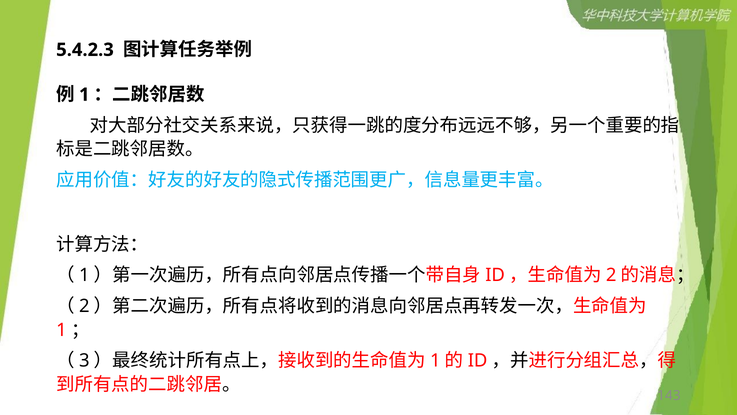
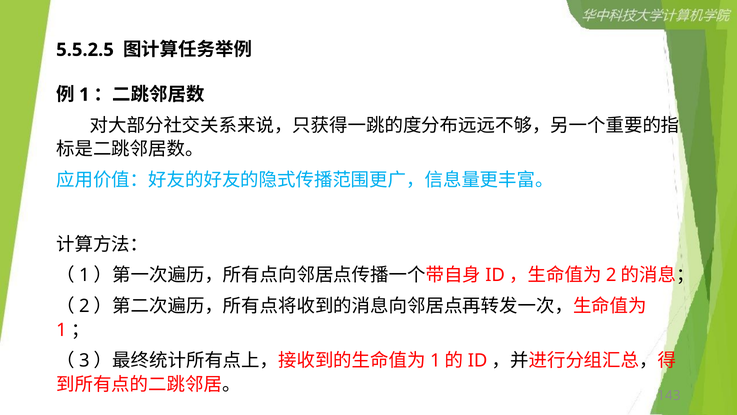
5.4.2.3: 5.4.2.3 -> 5.5.2.5
